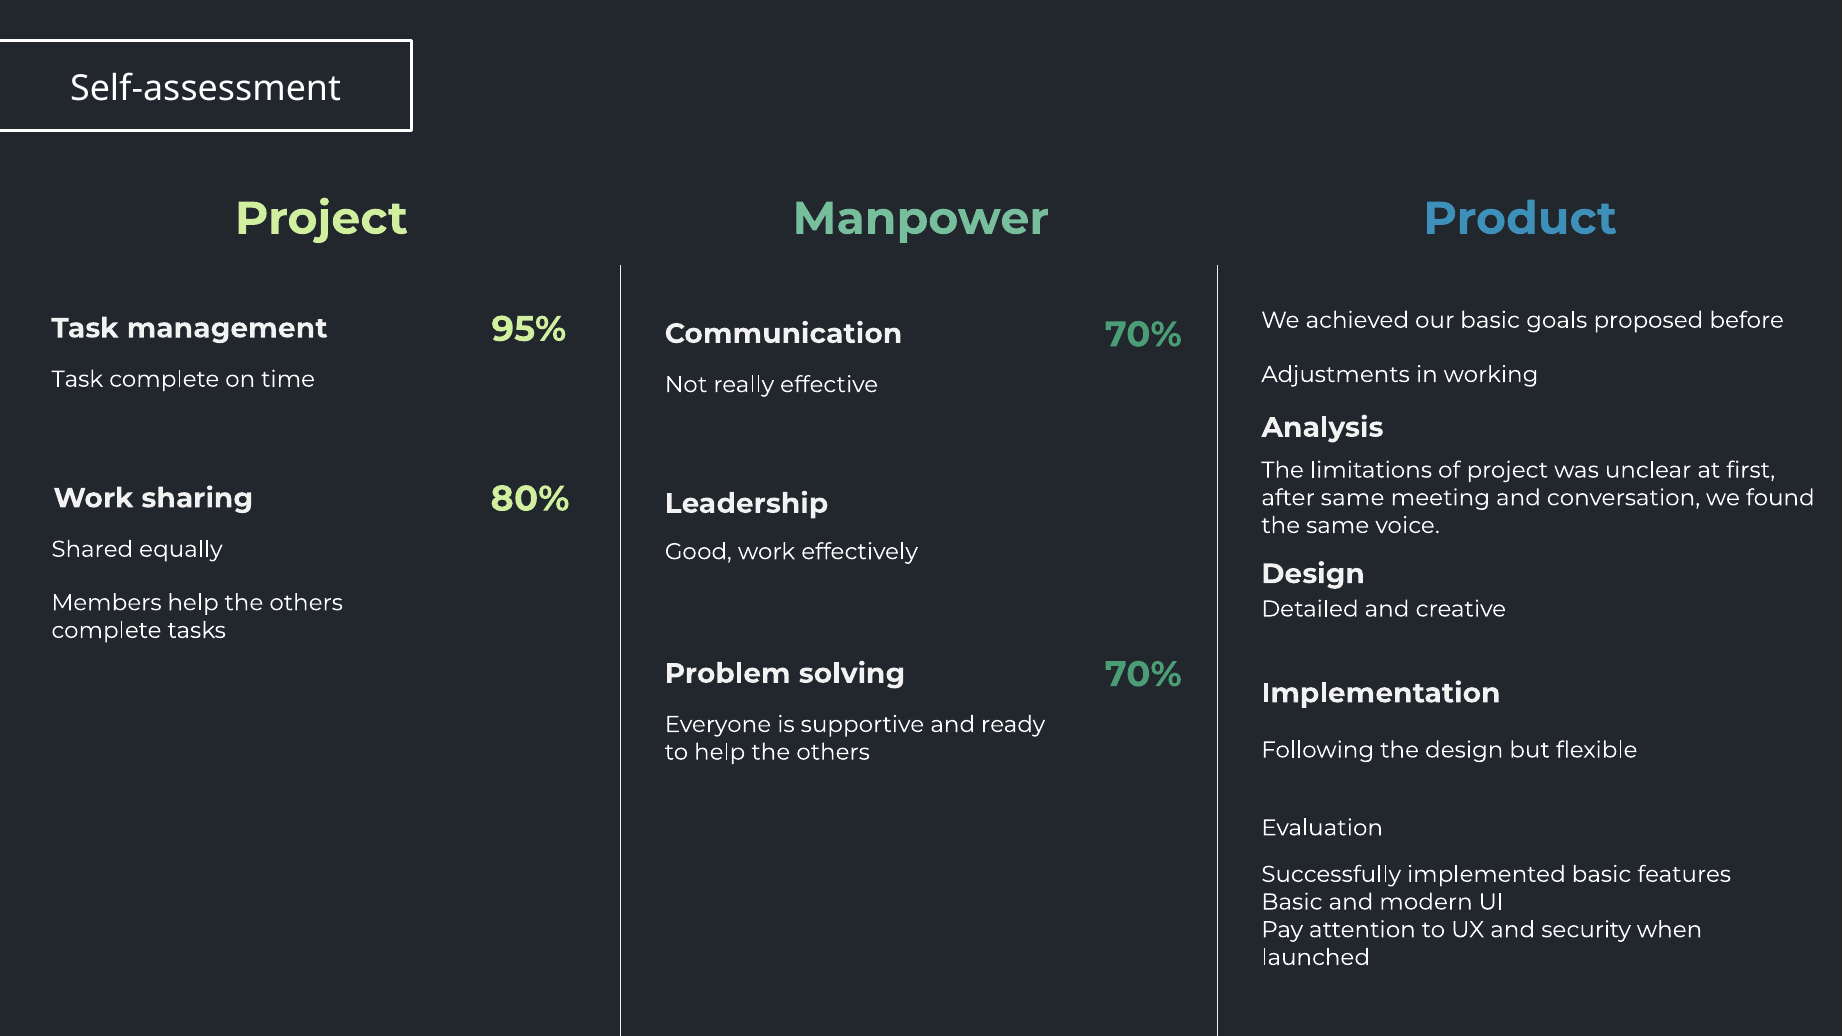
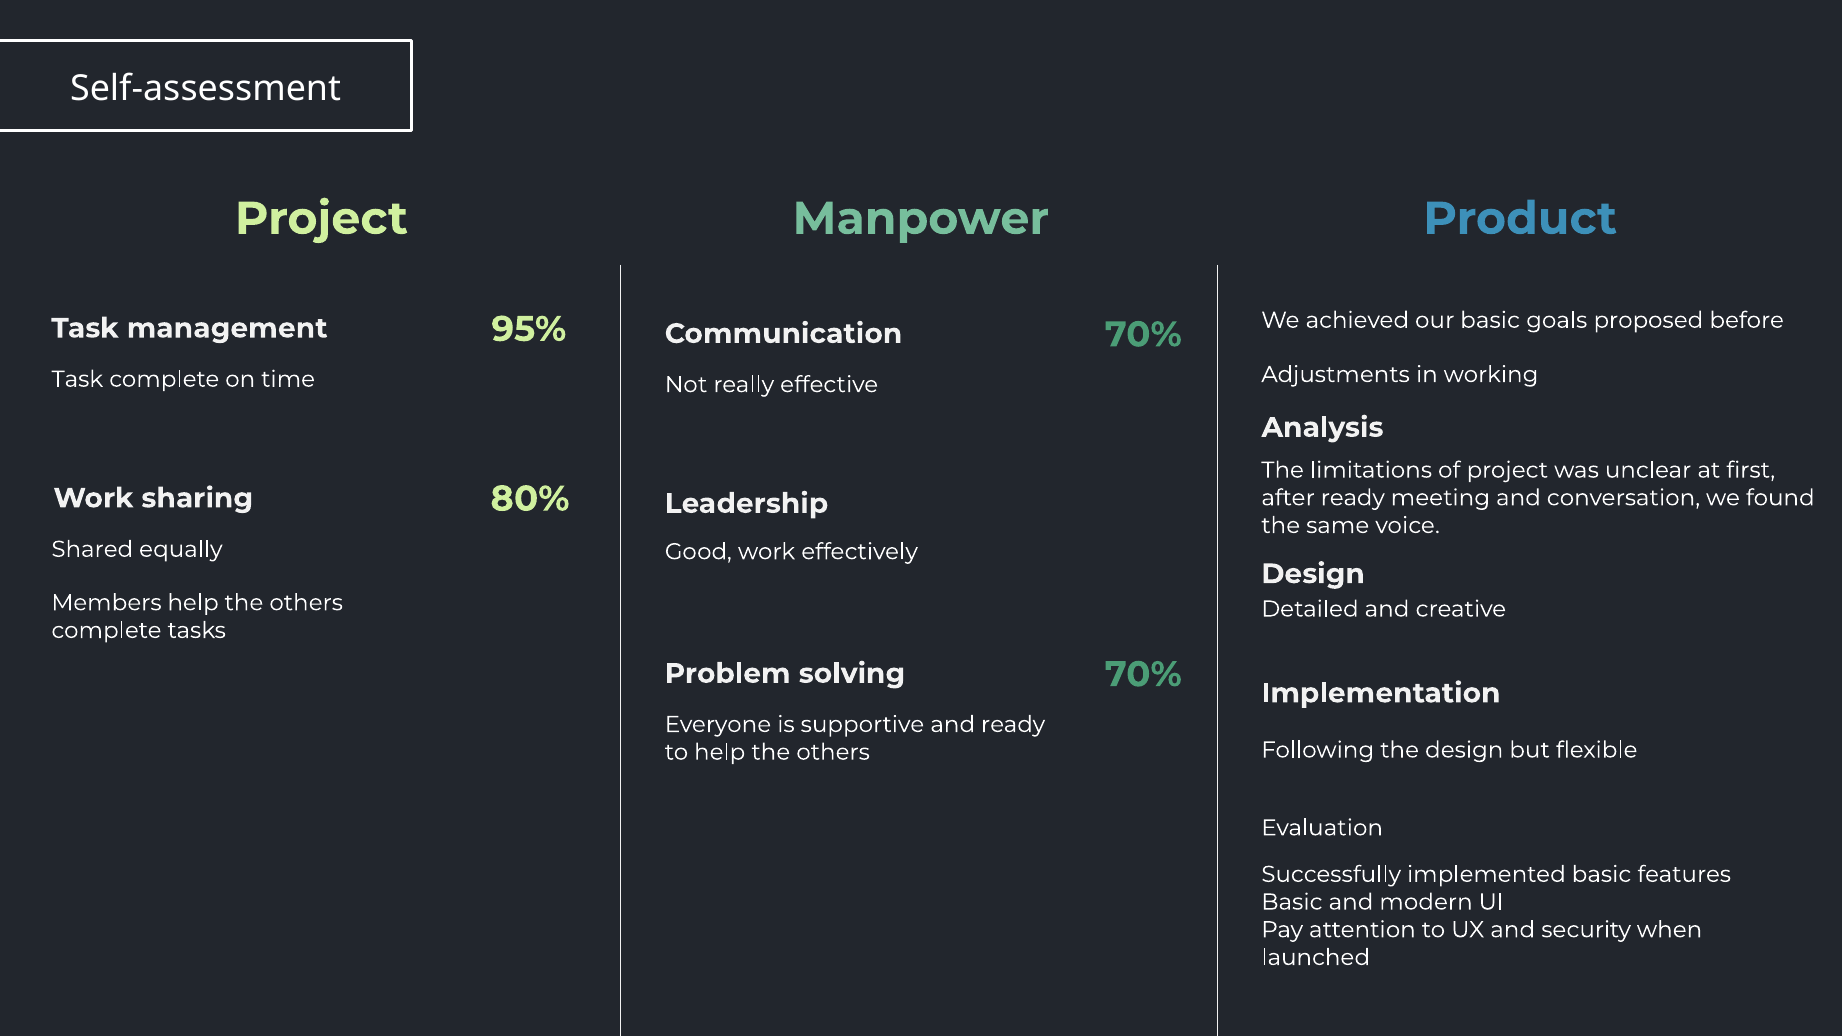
after same: same -> ready
